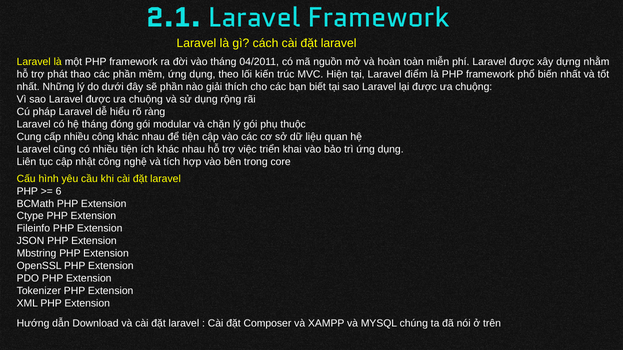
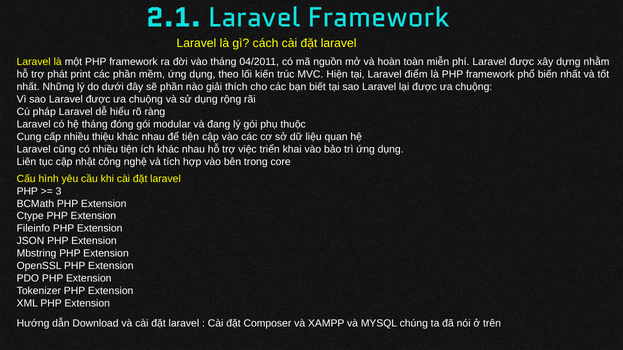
thao: thao -> print
chặn: chặn -> đang
nhiều công: công -> thiệu
6: 6 -> 3
